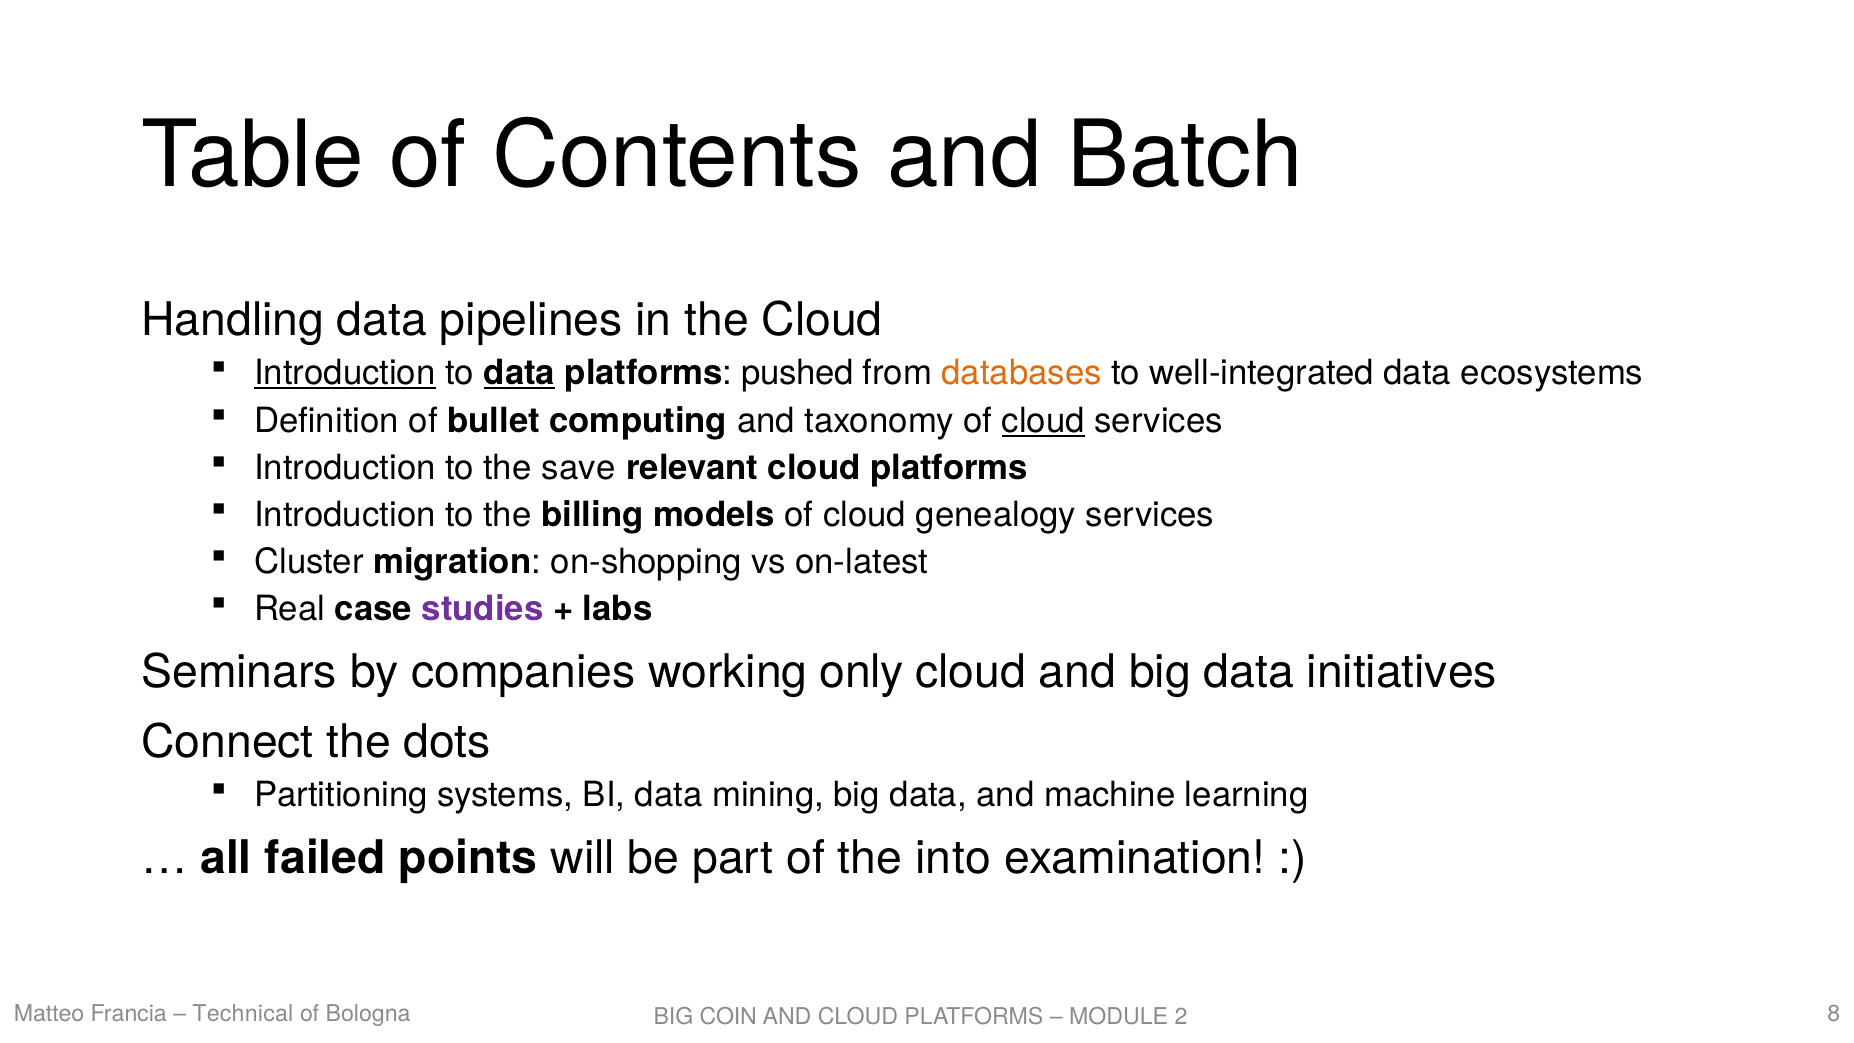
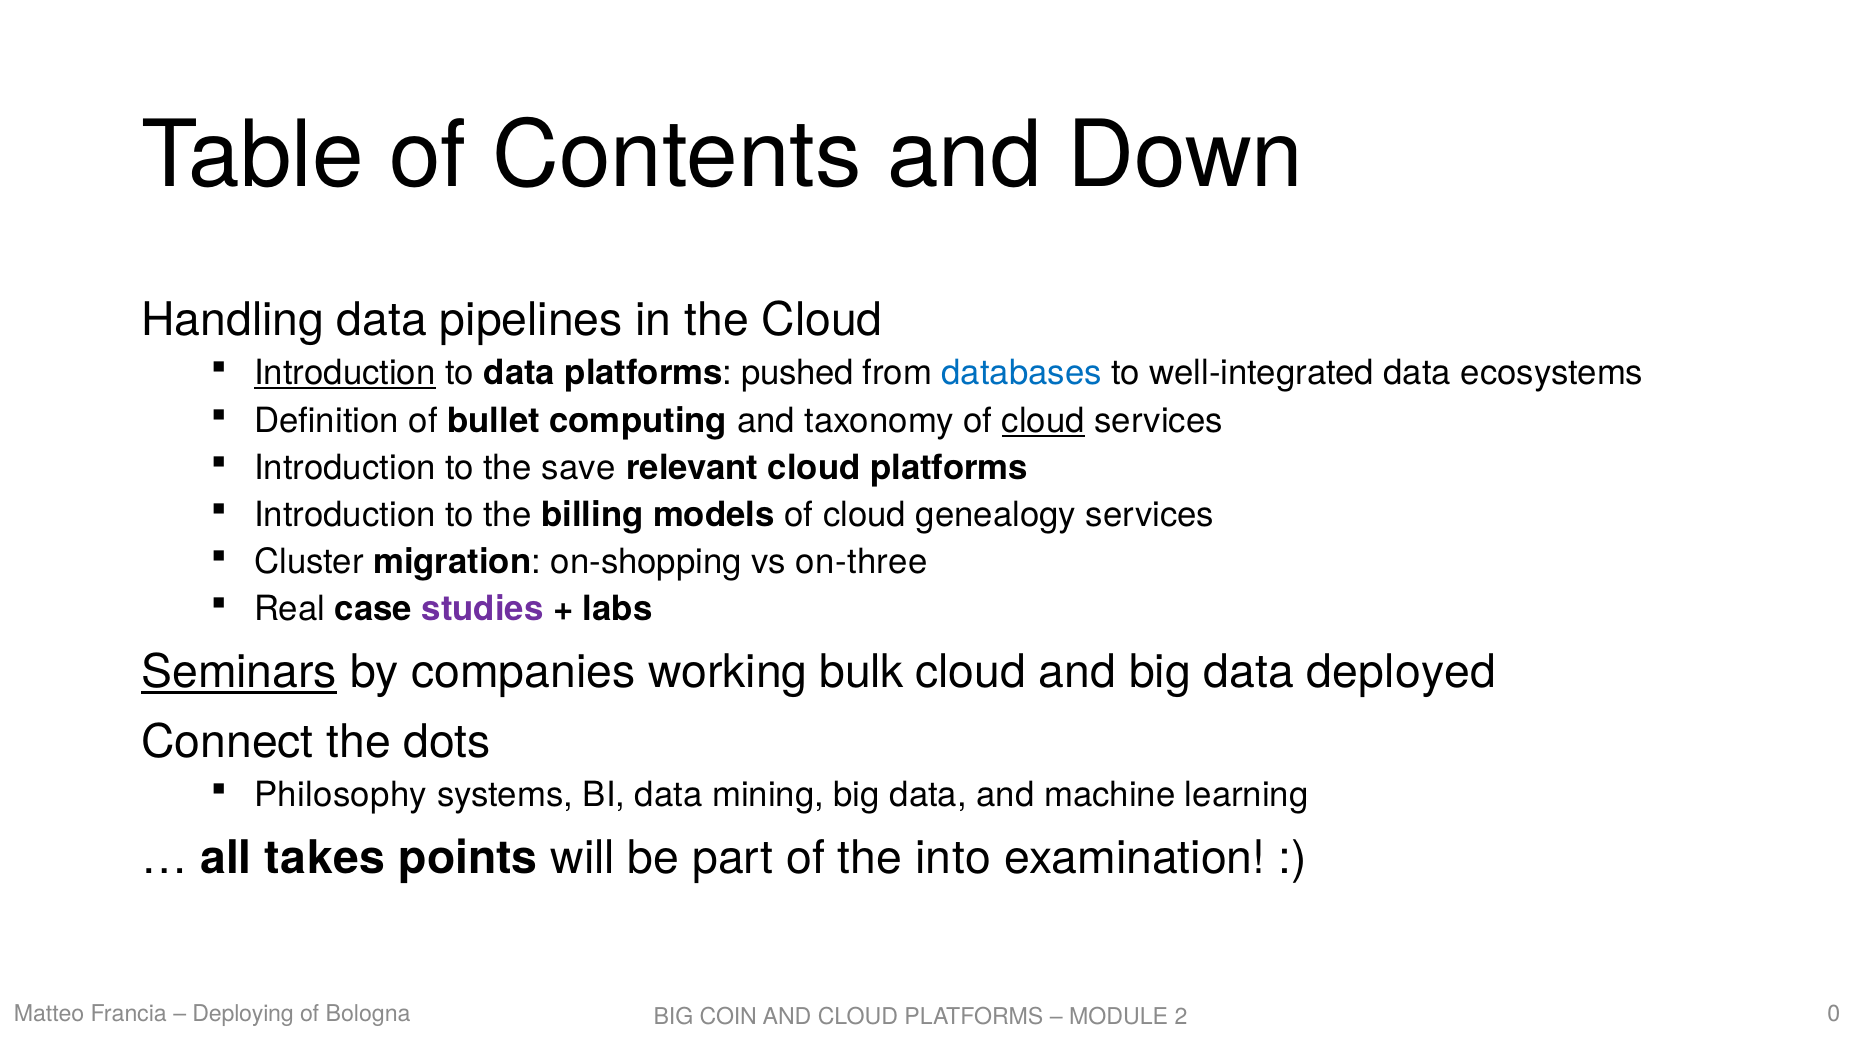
Batch: Batch -> Down
data at (519, 373) underline: present -> none
databases colour: orange -> blue
on-latest: on-latest -> on-three
Seminars underline: none -> present
only: only -> bulk
initiatives: initiatives -> deployed
Partitioning: Partitioning -> Philosophy
failed: failed -> takes
Technical: Technical -> Deploying
8: 8 -> 0
